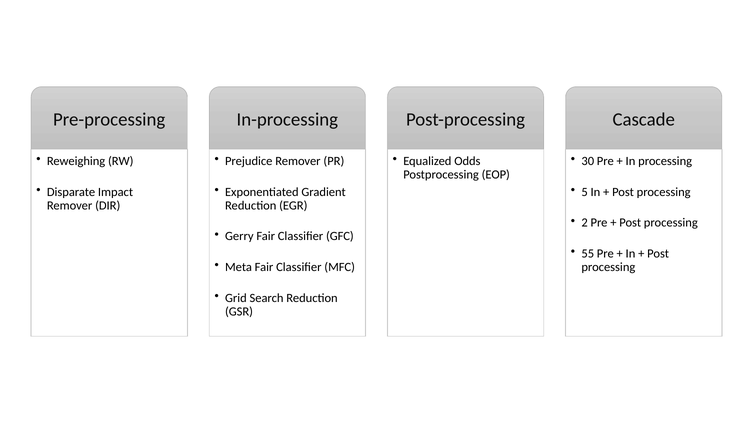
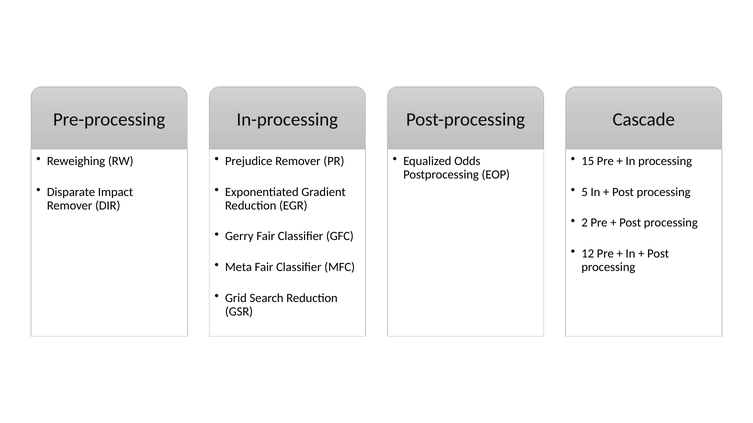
30: 30 -> 15
55: 55 -> 12
